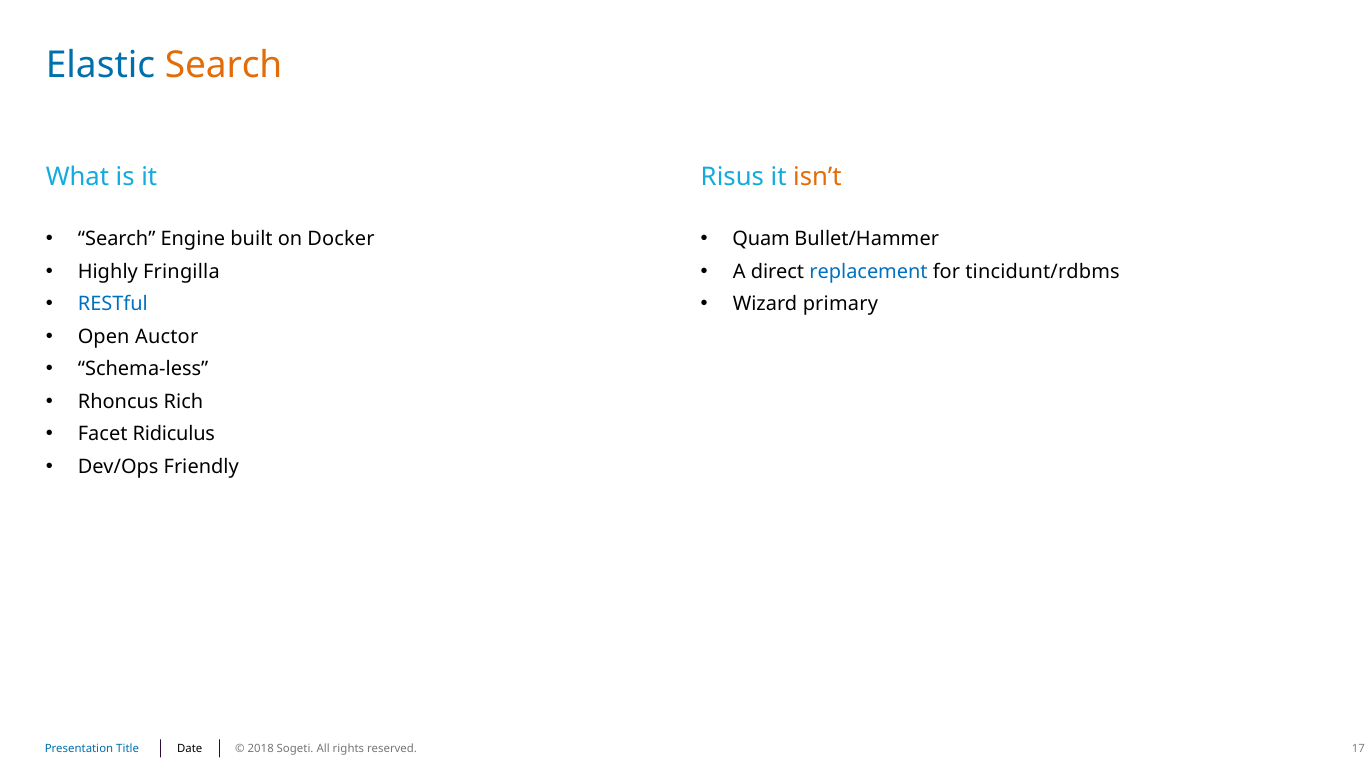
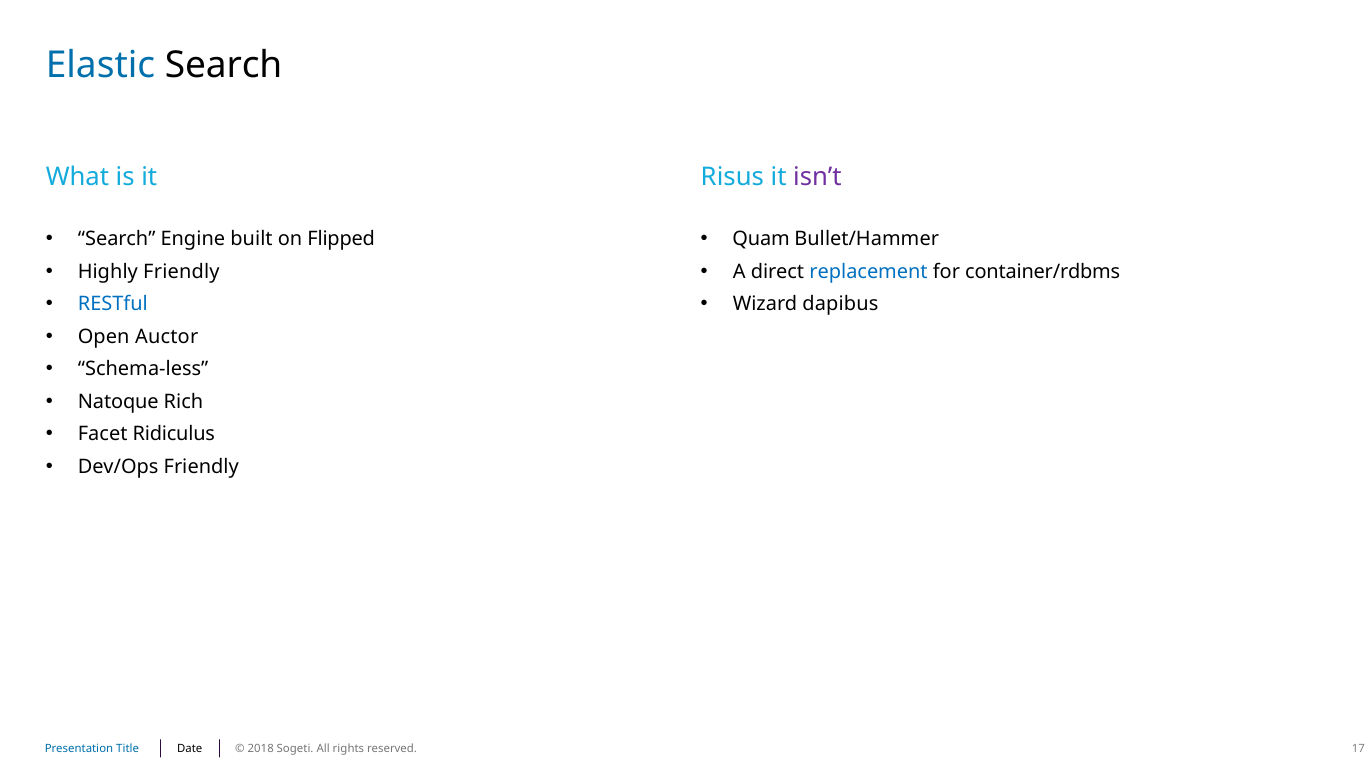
Search at (224, 65) colour: orange -> black
isn’t colour: orange -> purple
Docker: Docker -> Flipped
Highly Fringilla: Fringilla -> Friendly
tincidunt/rdbms: tincidunt/rdbms -> container/rdbms
primary: primary -> dapibus
Rhoncus: Rhoncus -> Natoque
